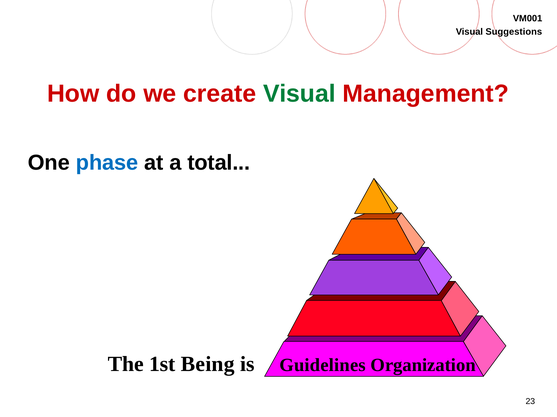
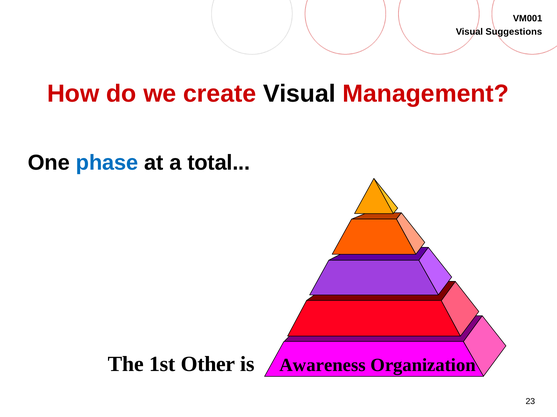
Visual at (299, 94) colour: green -> black
Being: Being -> Other
Guidelines: Guidelines -> Awareness
